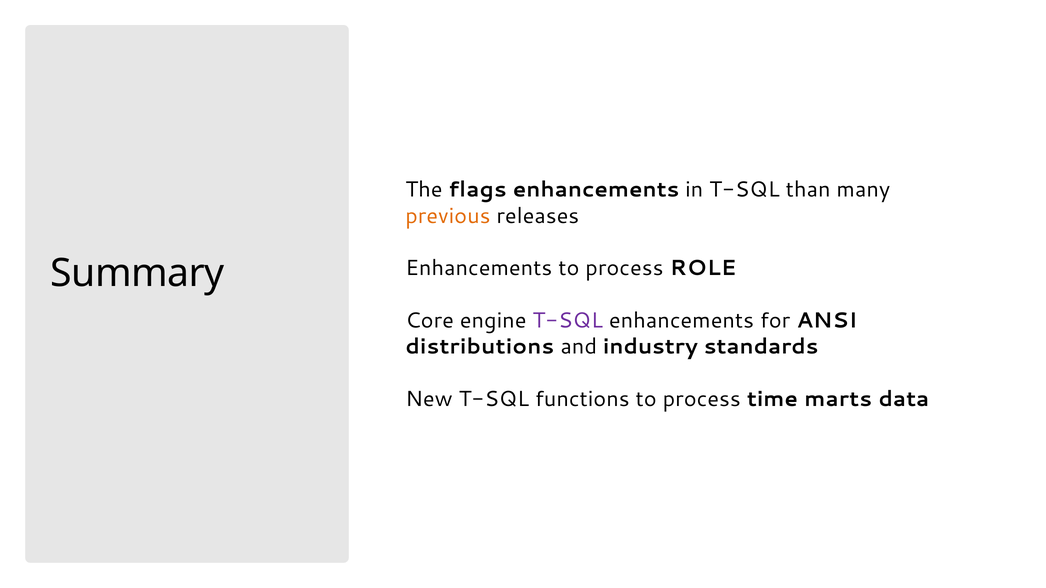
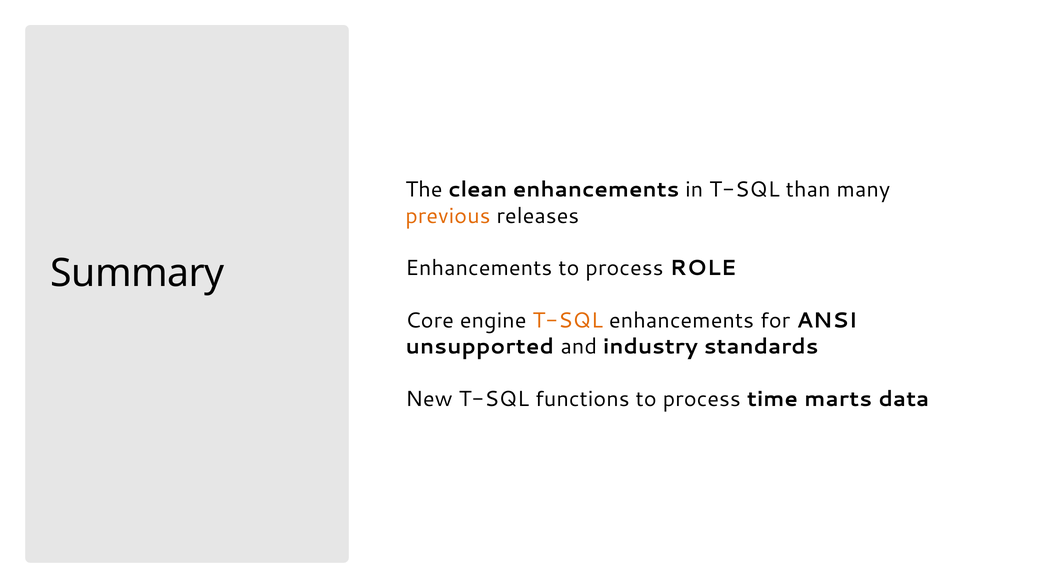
flags: flags -> clean
T-SQL at (568, 321) colour: purple -> orange
distributions: distributions -> unsupported
